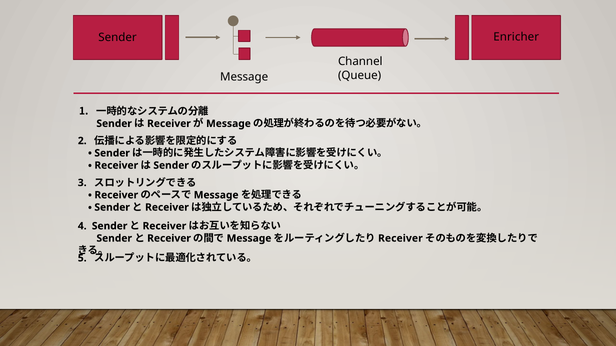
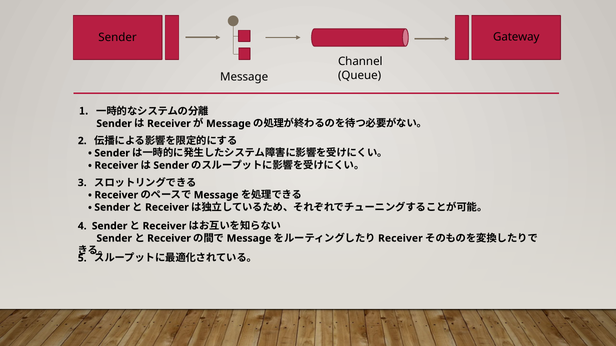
Enricher: Enricher -> Gateway
